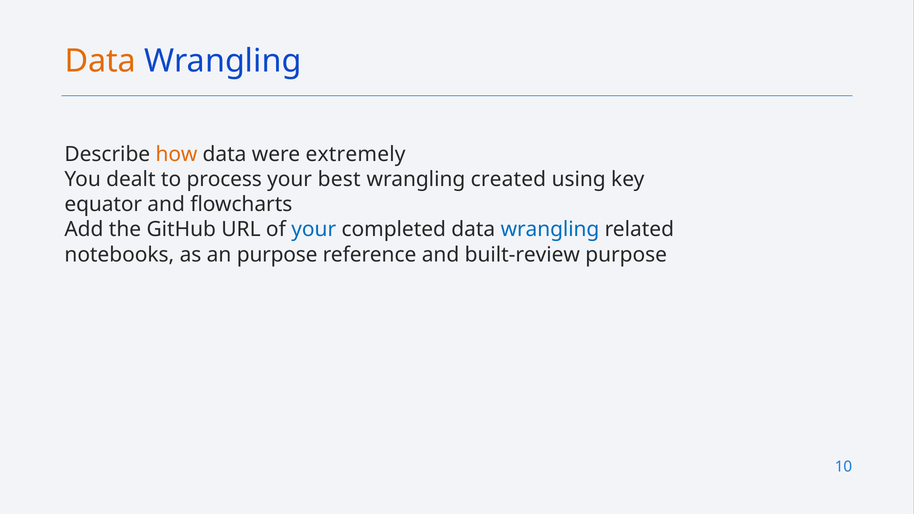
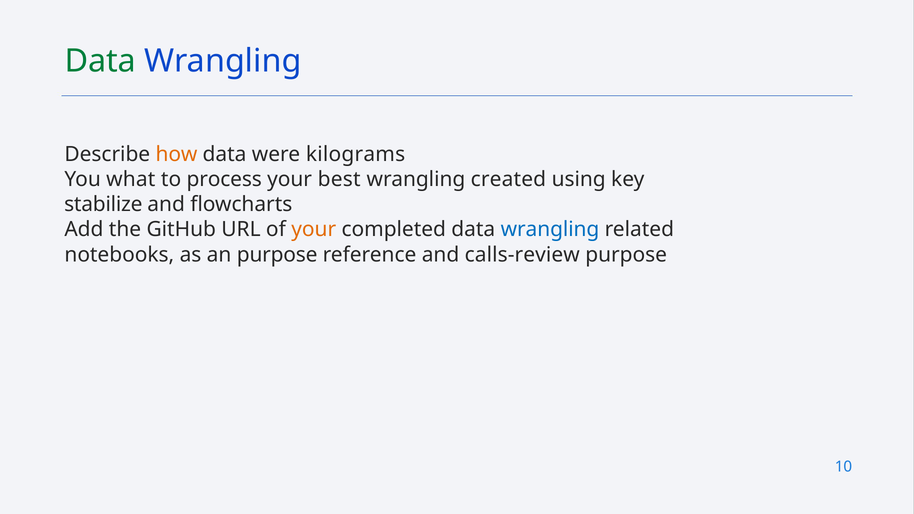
Data at (100, 61) colour: orange -> green
extremely: extremely -> kilograms
dealt: dealt -> what
equator: equator -> stabilize
your at (314, 230) colour: blue -> orange
built-review: built-review -> calls-review
